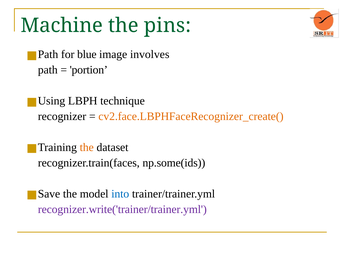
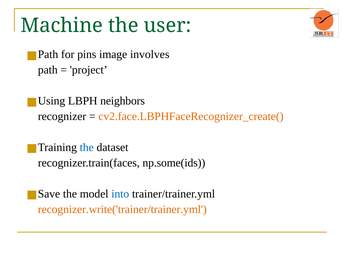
pins: pins -> user
blue: blue -> pins
portion: portion -> project
technique: technique -> neighbors
the at (87, 147) colour: orange -> blue
recognizer.write('trainer/trainer.yml colour: purple -> orange
